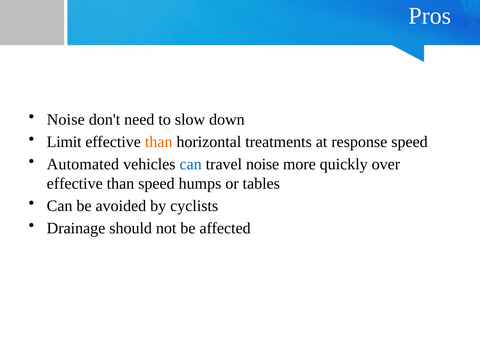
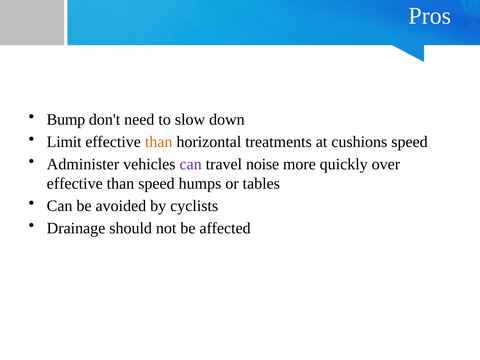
Noise at (66, 120): Noise -> Bump
response: response -> cushions
Automated: Automated -> Administer
can at (191, 164) colour: blue -> purple
